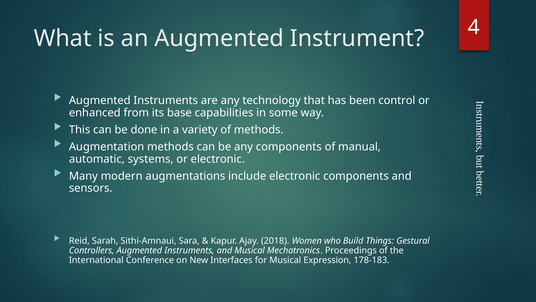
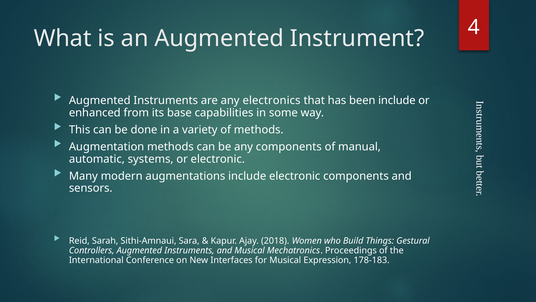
technology: technology -> electronics
been control: control -> include
